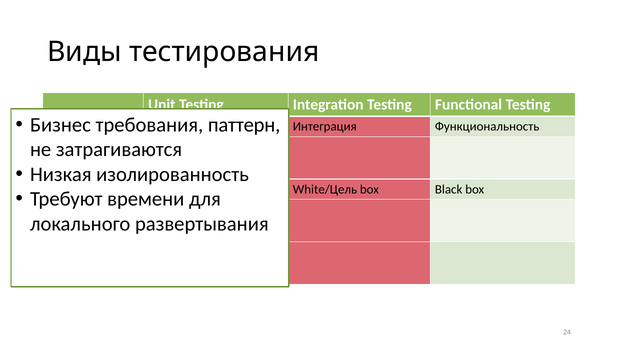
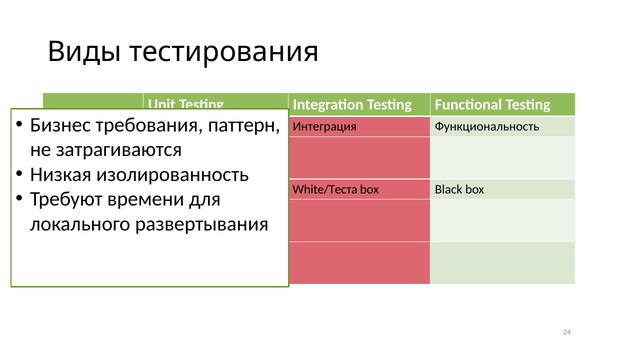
White/Цель: White/Цель -> White/Теста
